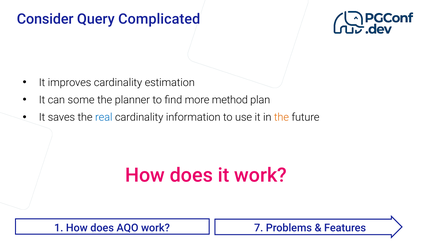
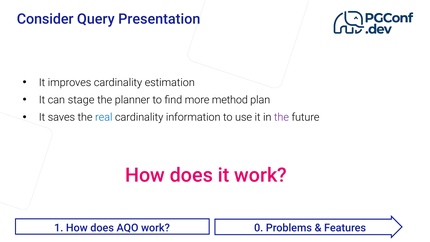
Complicated: Complicated -> Presentation
some: some -> stage
the at (281, 117) colour: orange -> purple
7: 7 -> 0
